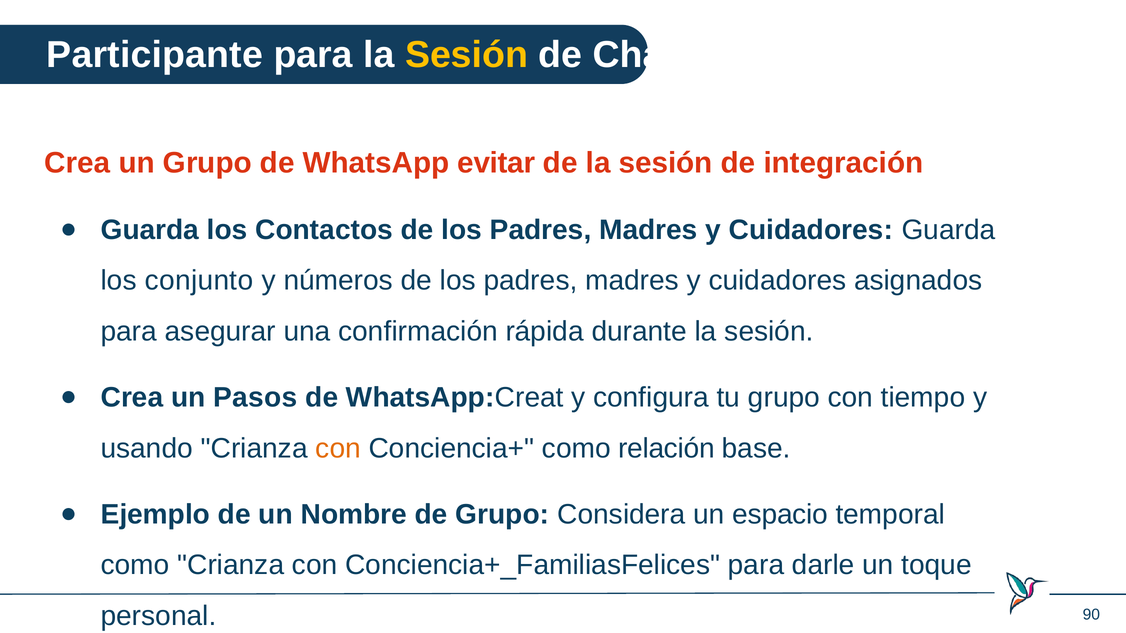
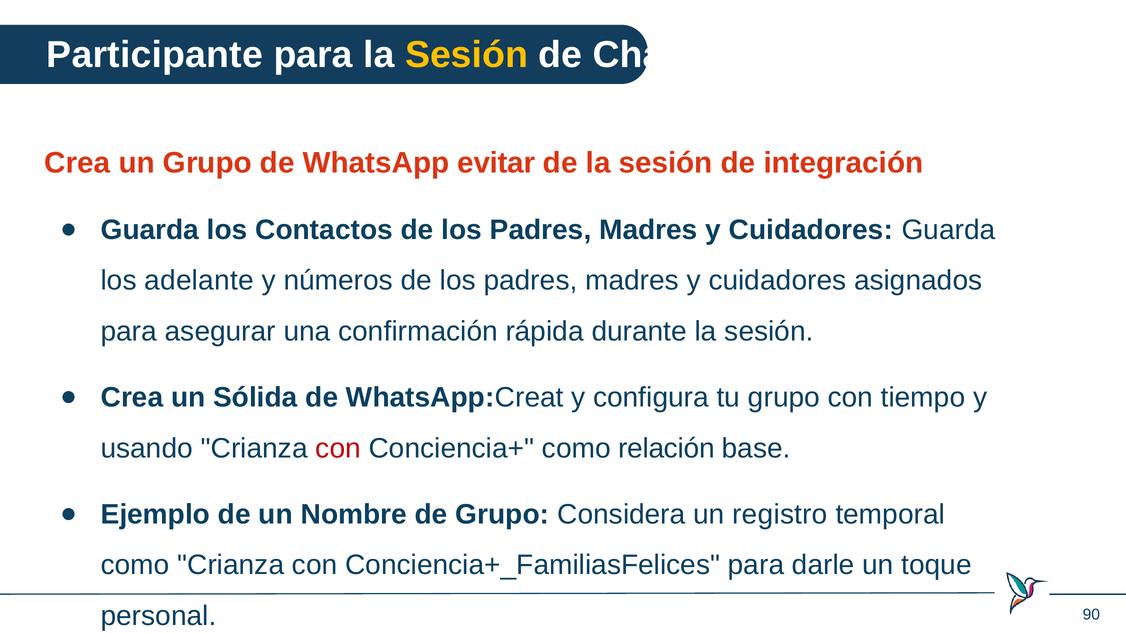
conjunto: conjunto -> adelante
Pasos: Pasos -> Sólida
con at (338, 449) colour: orange -> red
espacio: espacio -> registro
